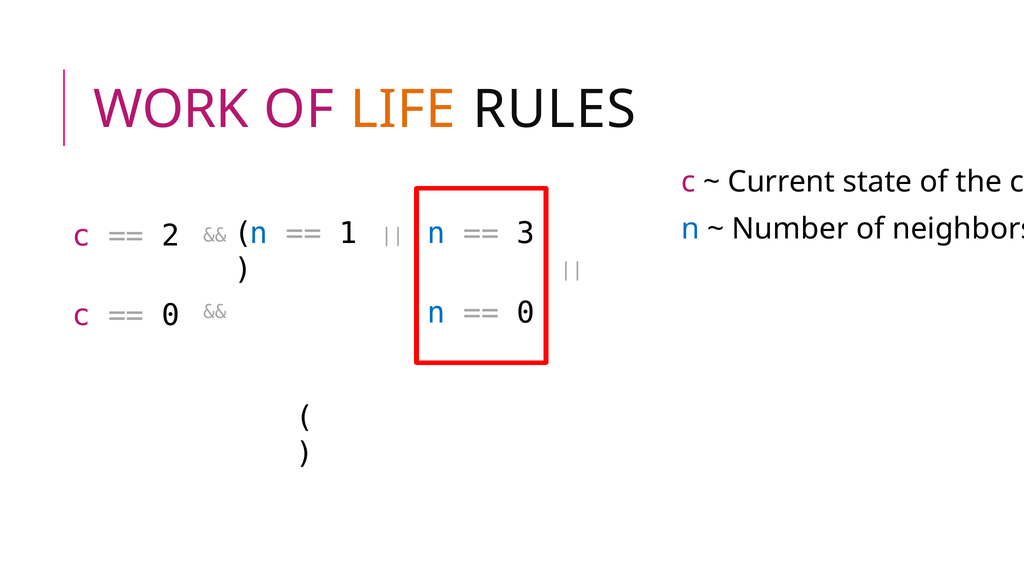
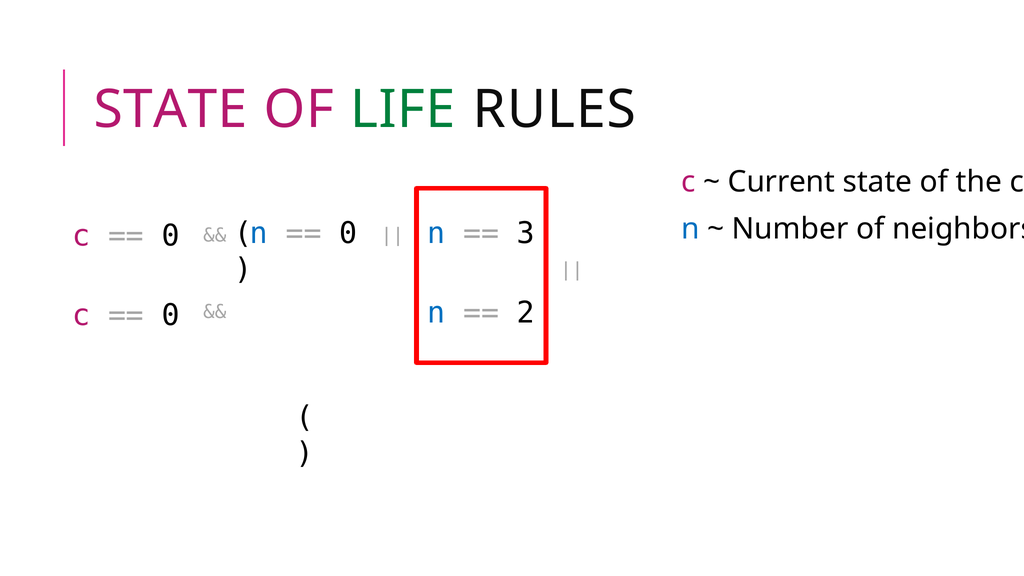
WORK at (171, 110): WORK -> STATE
LIFE colour: orange -> green
1 at (348, 233): 1 -> 0
2 at (171, 236): 2 -> 0
0 at (526, 313): 0 -> 2
